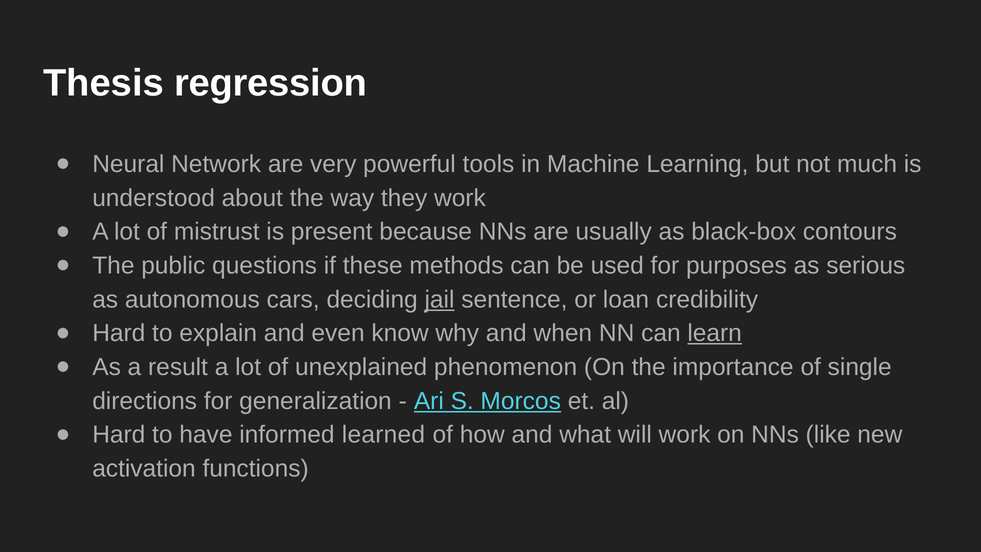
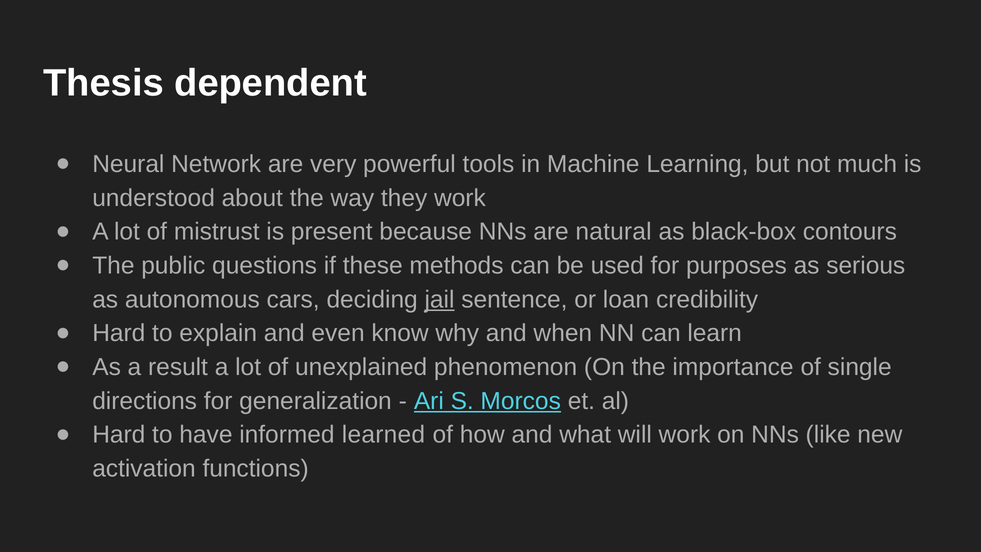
regression: regression -> dependent
usually: usually -> natural
learn underline: present -> none
